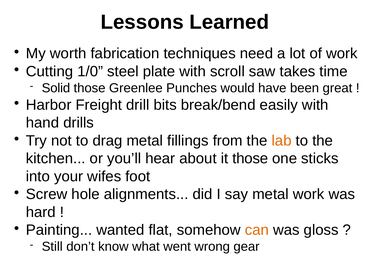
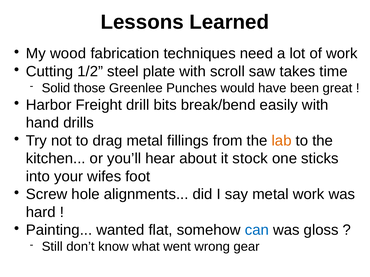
worth: worth -> wood
1/0: 1/0 -> 1/2
it those: those -> stock
can colour: orange -> blue
